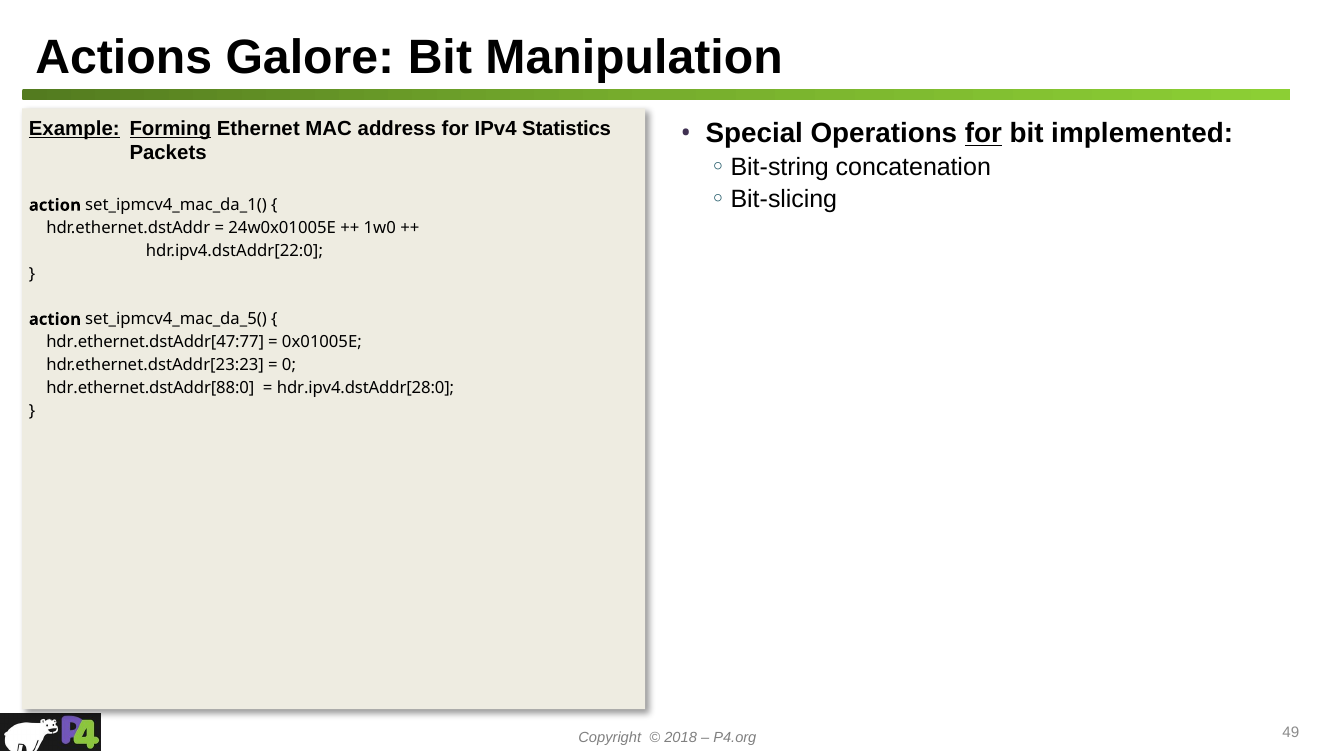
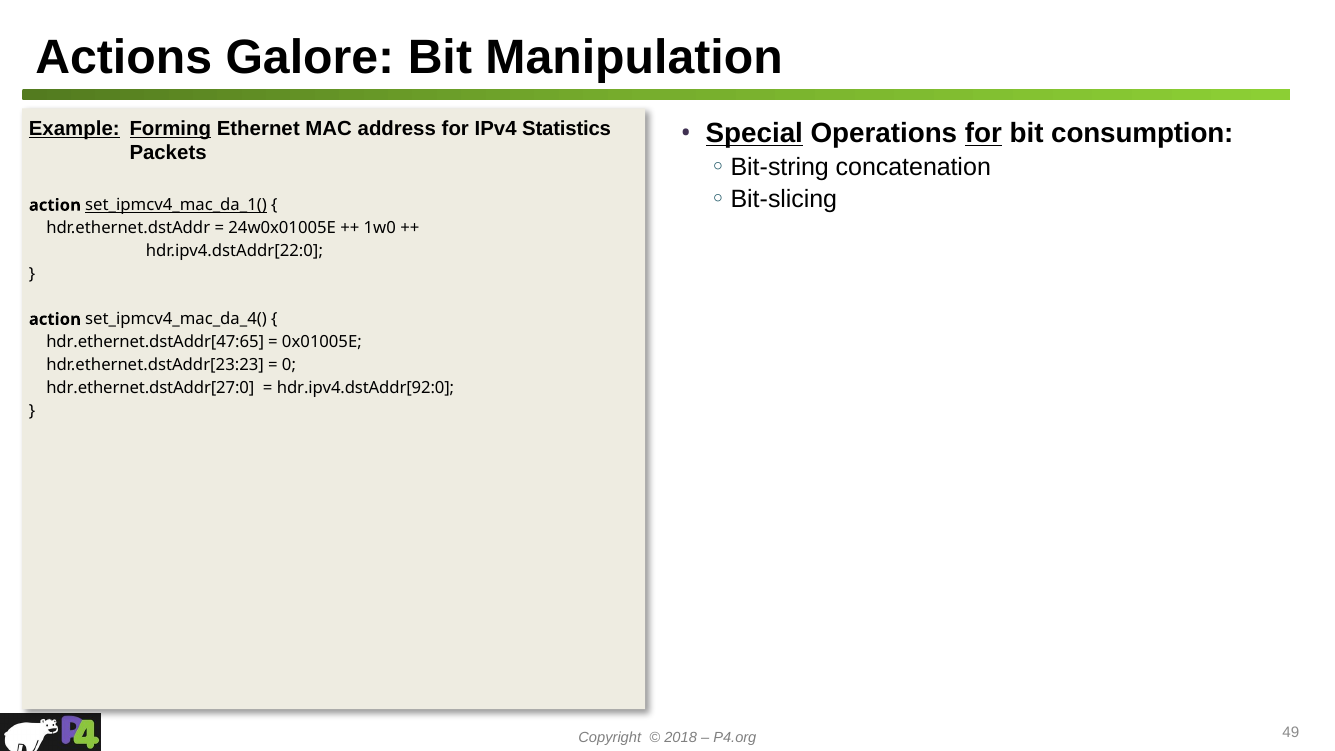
Special underline: none -> present
implemented: implemented -> consumption
set_ipmcv4_mac_da_1( underline: none -> present
set_ipmcv4_mac_da_5(: set_ipmcv4_mac_da_5( -> set_ipmcv4_mac_da_4(
hdr.ethernet.dstAddr[47:77: hdr.ethernet.dstAddr[47:77 -> hdr.ethernet.dstAddr[47:65
hdr.ethernet.dstAddr[88:0: hdr.ethernet.dstAddr[88:0 -> hdr.ethernet.dstAddr[27:0
hdr.ipv4.dstAddr[28:0: hdr.ipv4.dstAddr[28:0 -> hdr.ipv4.dstAddr[92:0
